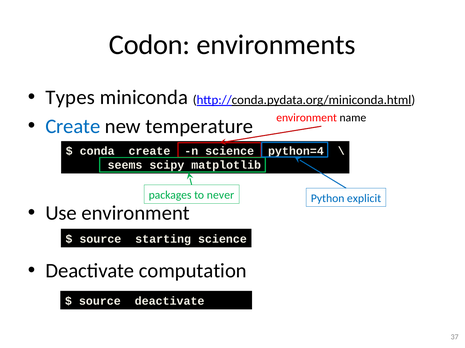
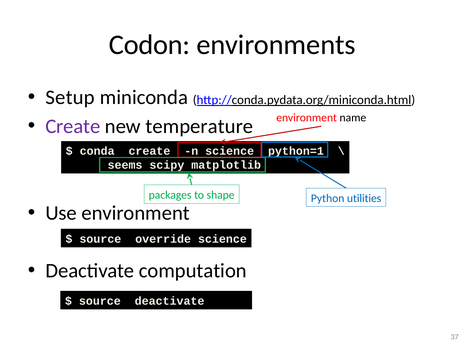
Types: Types -> Setup
Create at (73, 127) colour: blue -> purple
python=4: python=4 -> python=1
never: never -> shape
explicit: explicit -> utilities
starting: starting -> override
